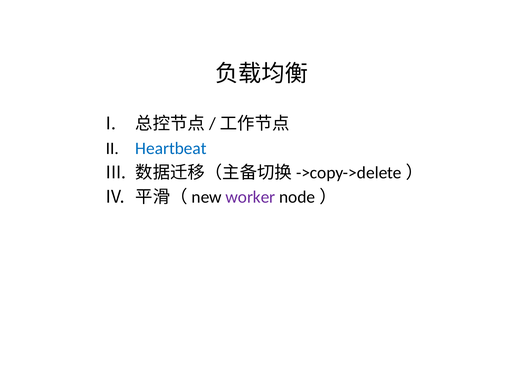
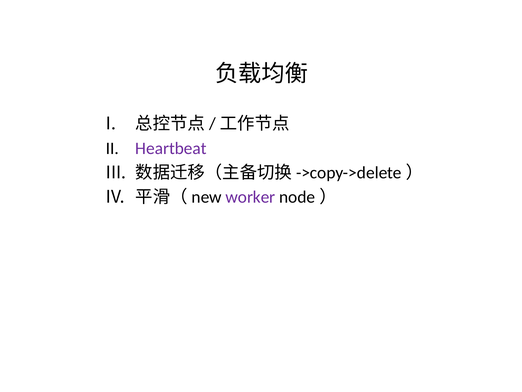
Heartbeat colour: blue -> purple
